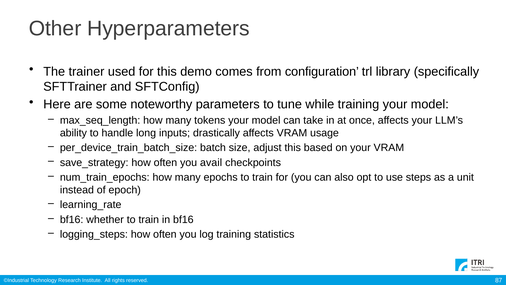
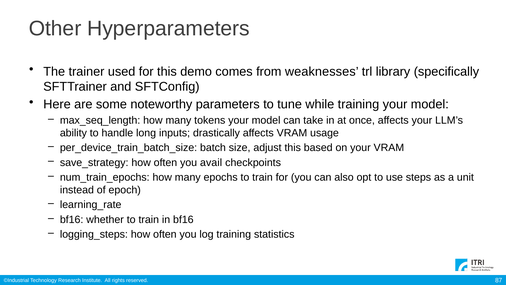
configuration: configuration -> weaknesses
